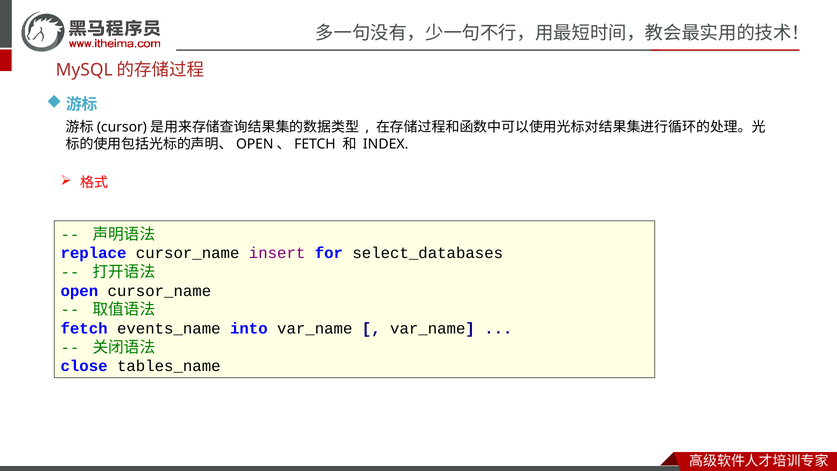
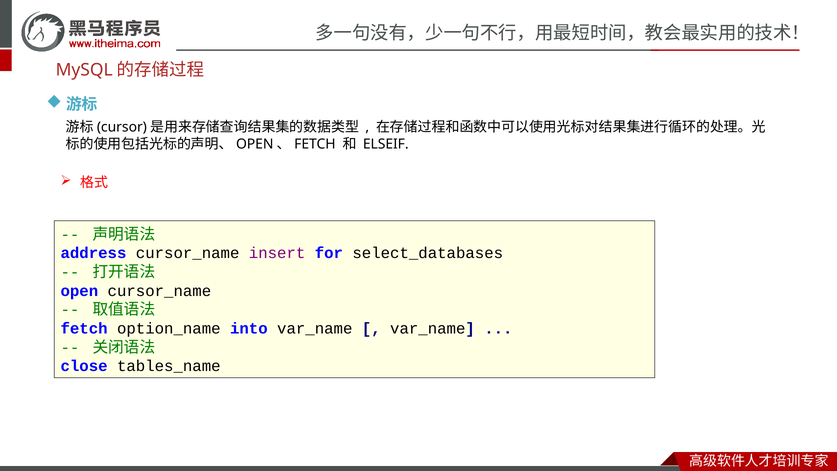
INDEX: INDEX -> ELSEIF
replace: replace -> address
events_name: events_name -> option_name
